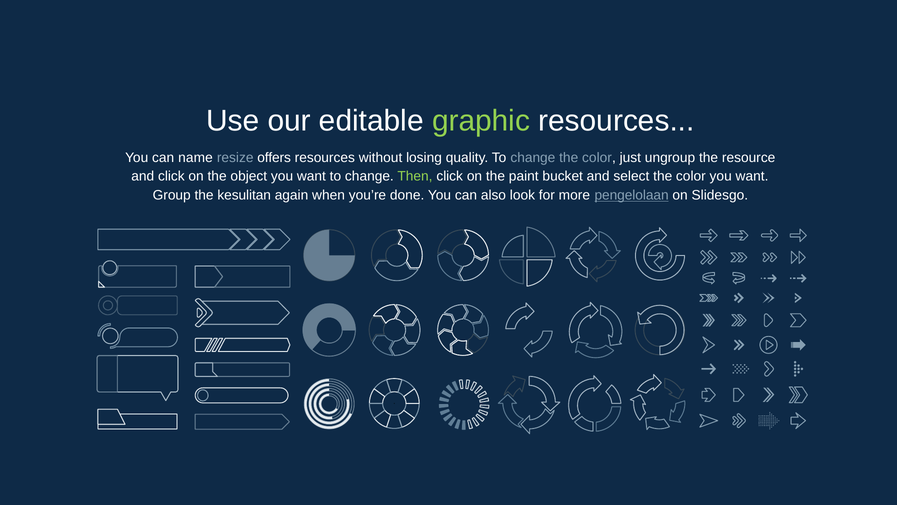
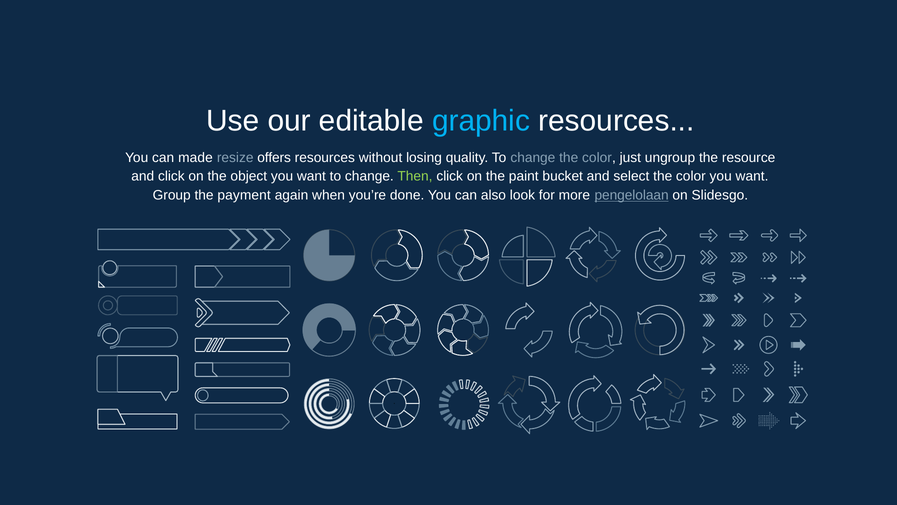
graphic colour: light green -> light blue
name: name -> made
kesulitan: kesulitan -> payment
